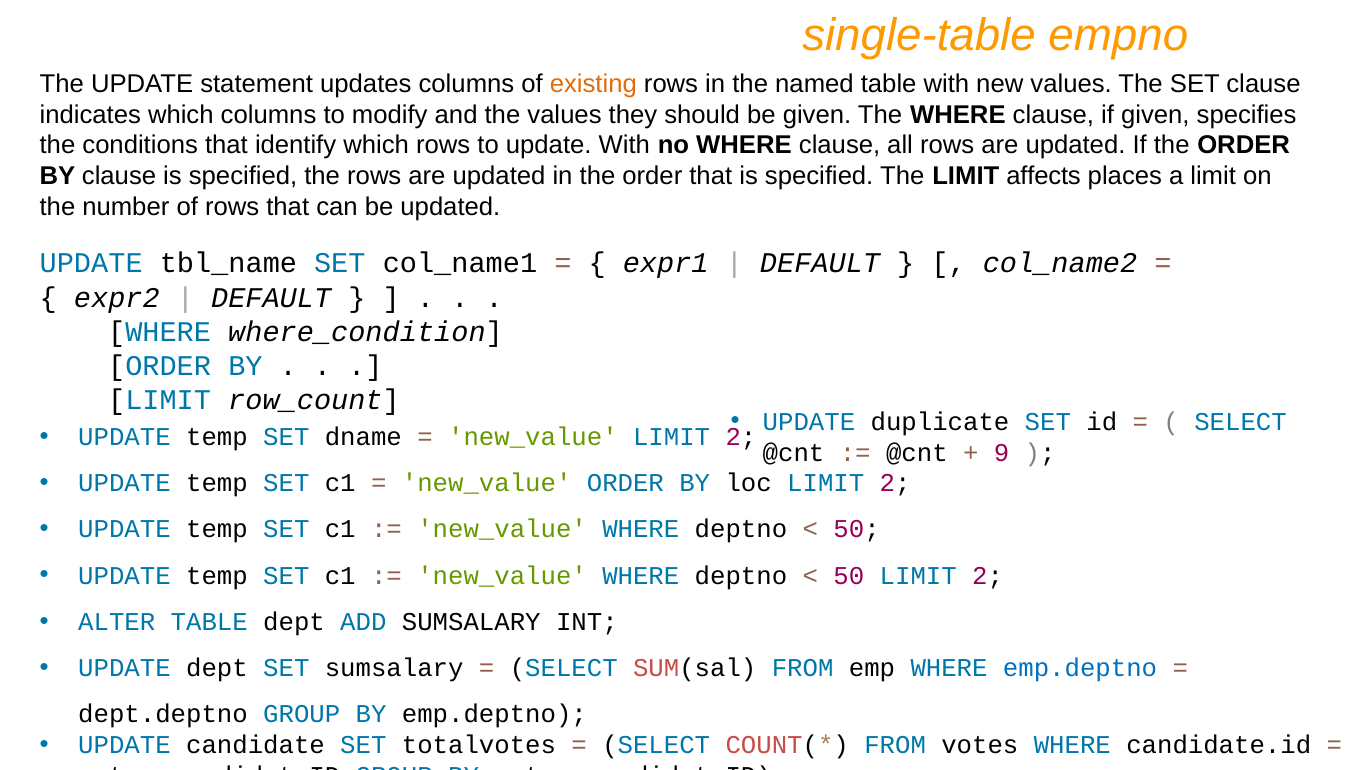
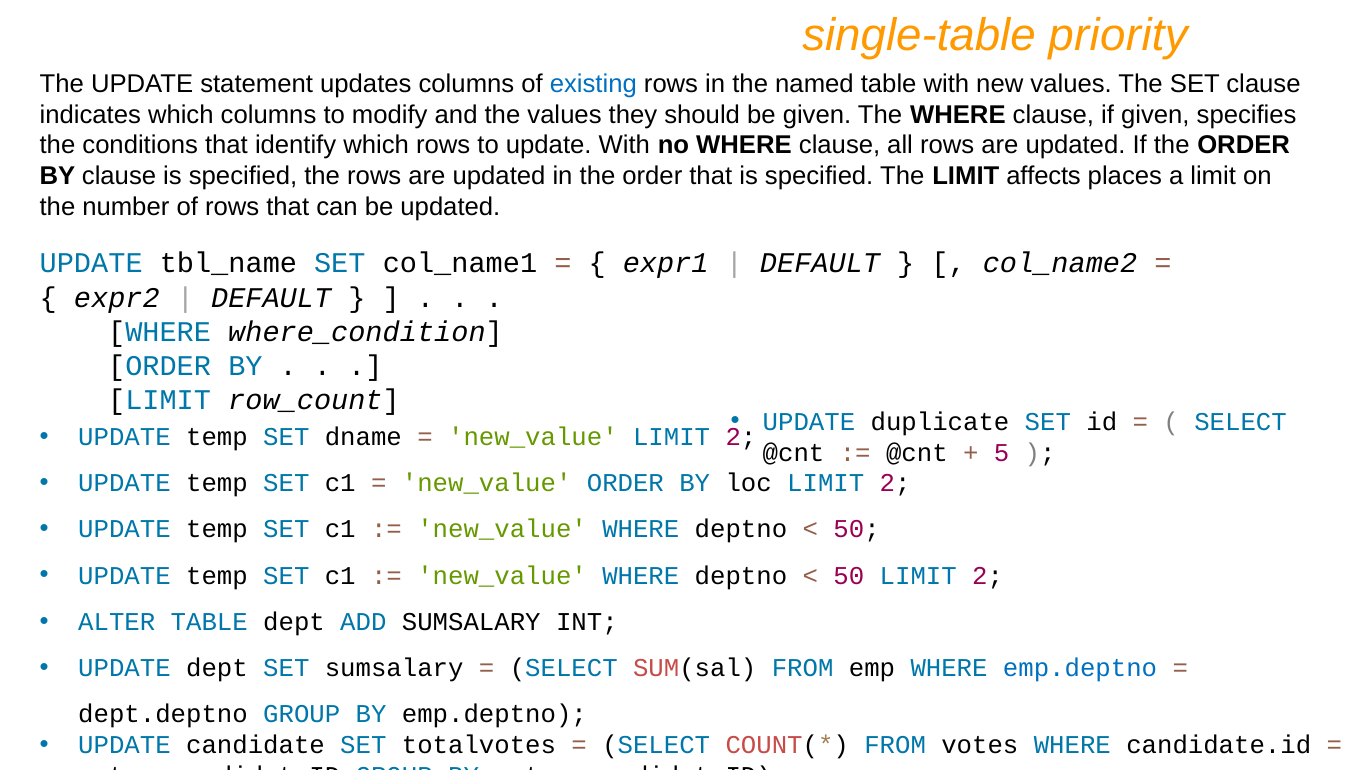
empno: empno -> priority
existing colour: orange -> blue
9: 9 -> 5
